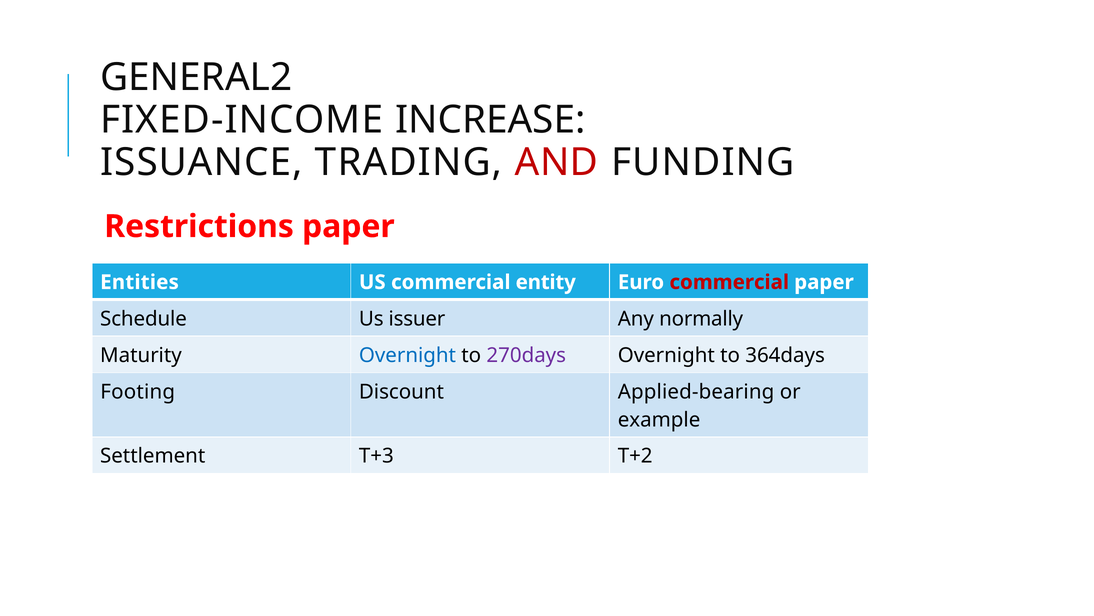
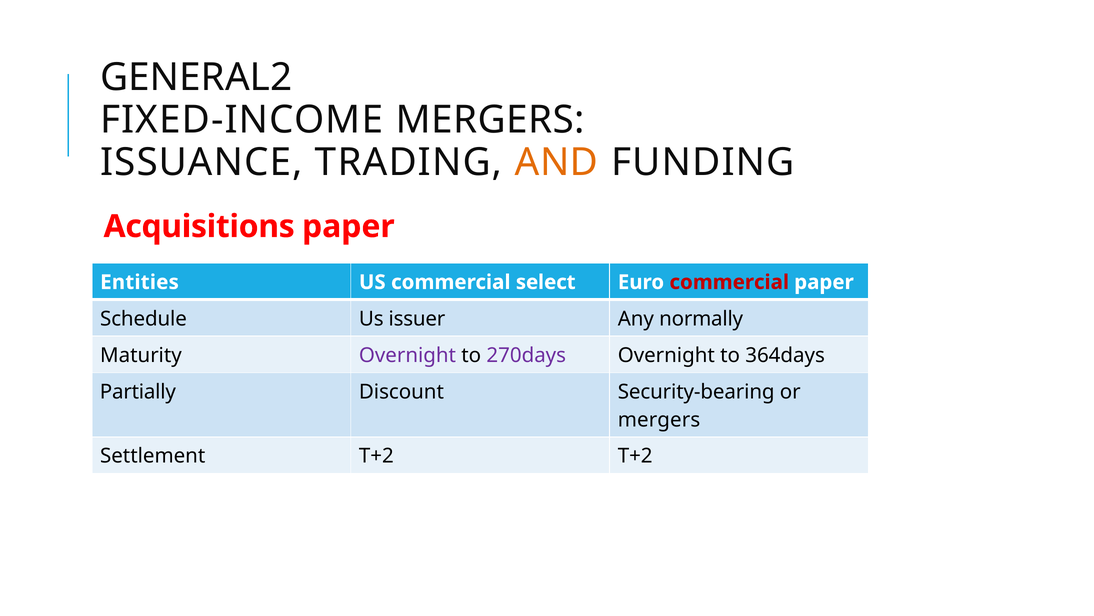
FIXED-INCOME INCREASE: INCREASE -> MERGERS
AND colour: red -> orange
Restrictions: Restrictions -> Acquisitions
entity: entity -> select
Overnight at (407, 355) colour: blue -> purple
Footing: Footing -> Partially
Applied-bearing: Applied-bearing -> Security-bearing
example at (659, 419): example -> mergers
Settlement T+3: T+3 -> T+2
